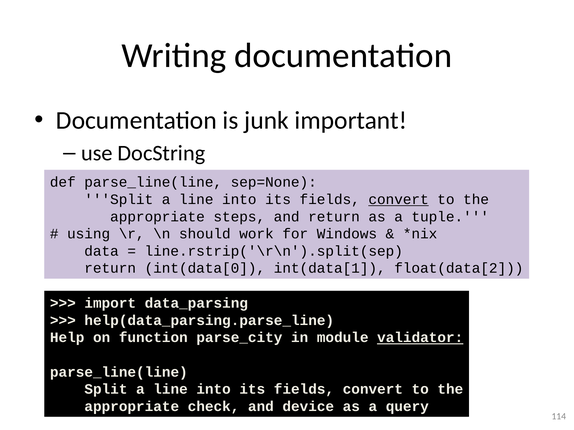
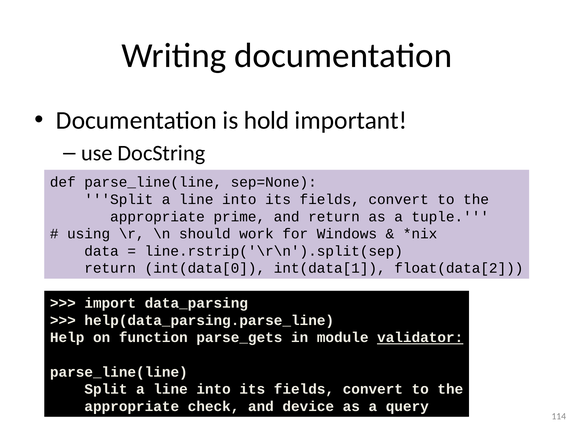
junk: junk -> hold
convert at (399, 200) underline: present -> none
steps: steps -> prime
parse_city: parse_city -> parse_gets
